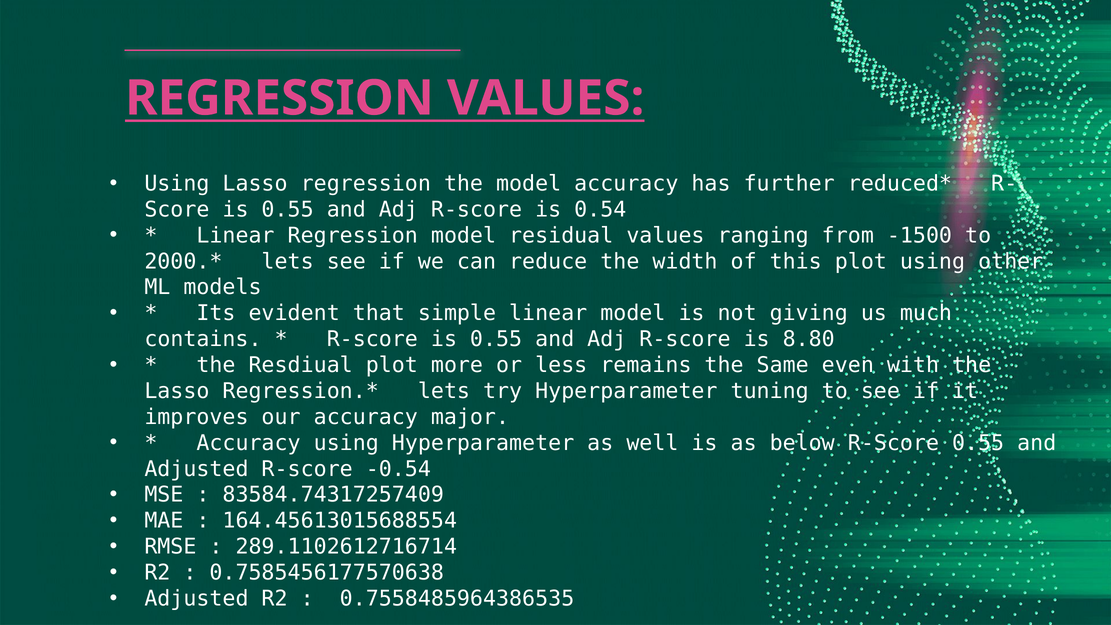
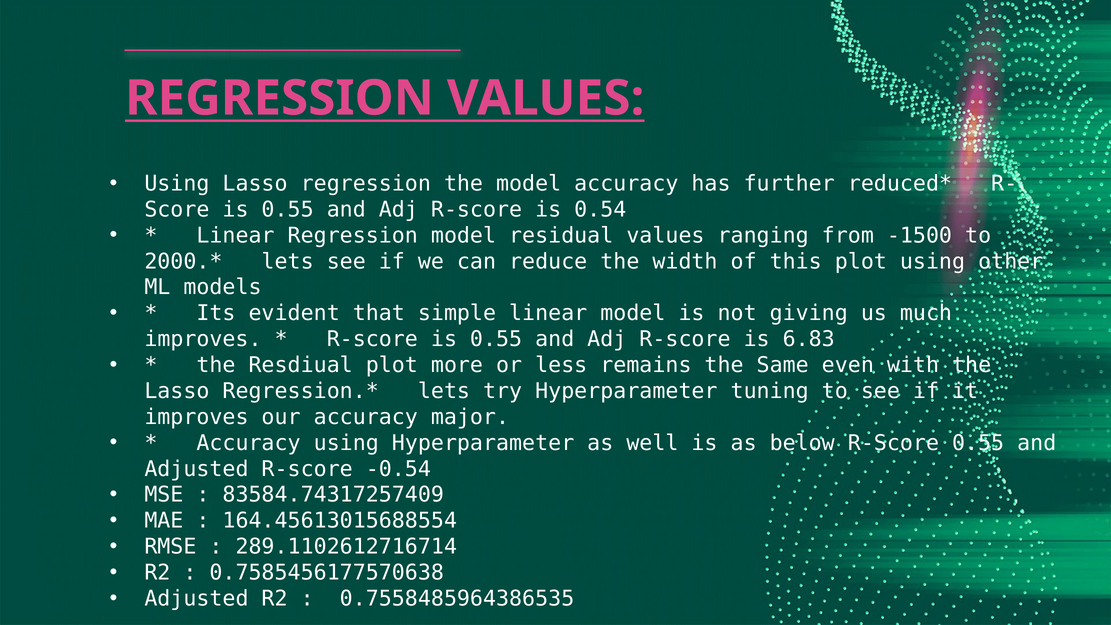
contains at (203, 339): contains -> improves
8.80: 8.80 -> 6.83
